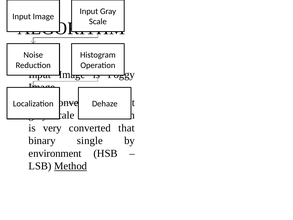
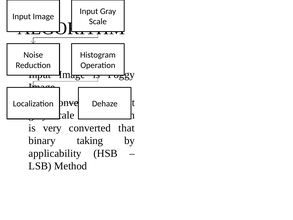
single: single -> taking
environment: environment -> applicability
Method underline: present -> none
